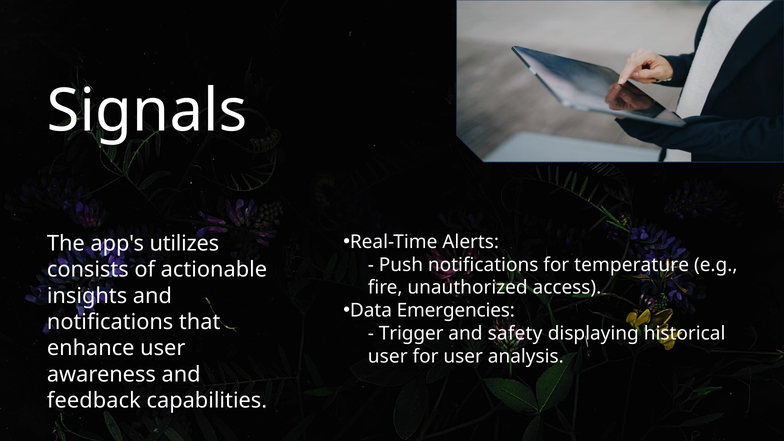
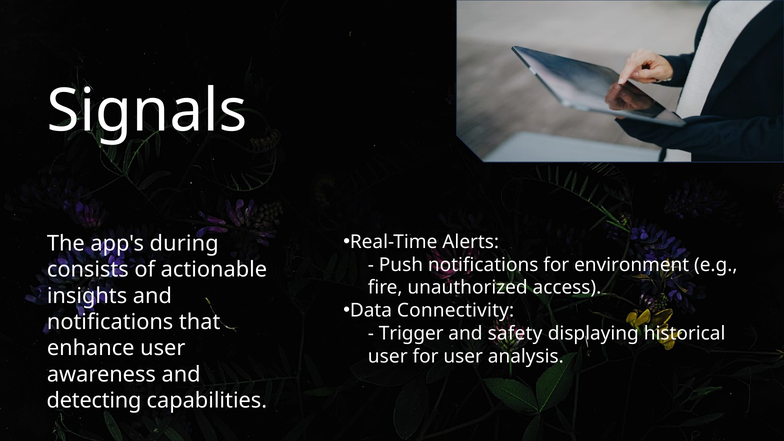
utilizes: utilizes -> during
temperature: temperature -> environment
Emergencies: Emergencies -> Connectivity
feedback: feedback -> detecting
